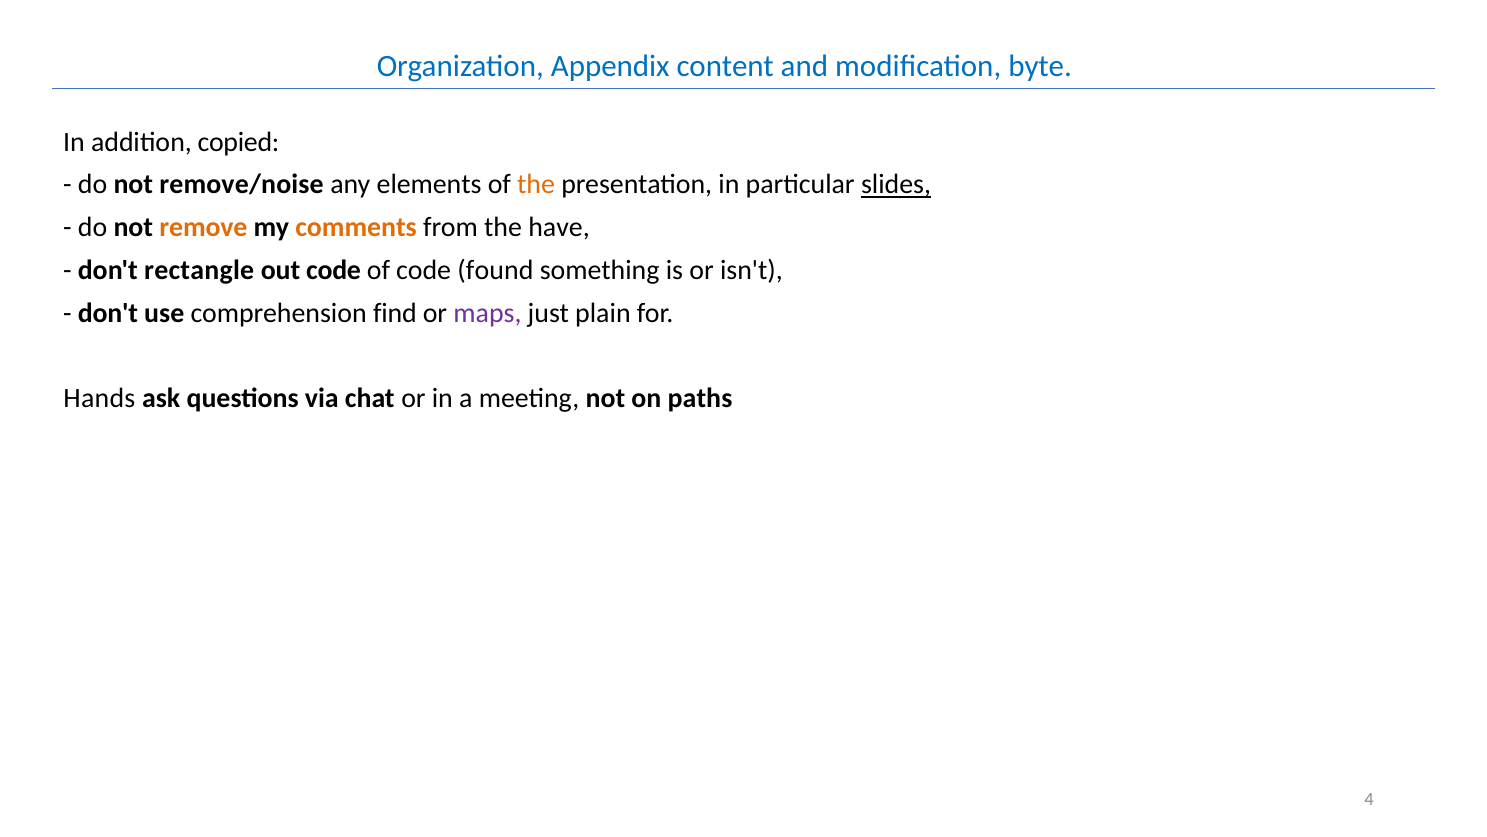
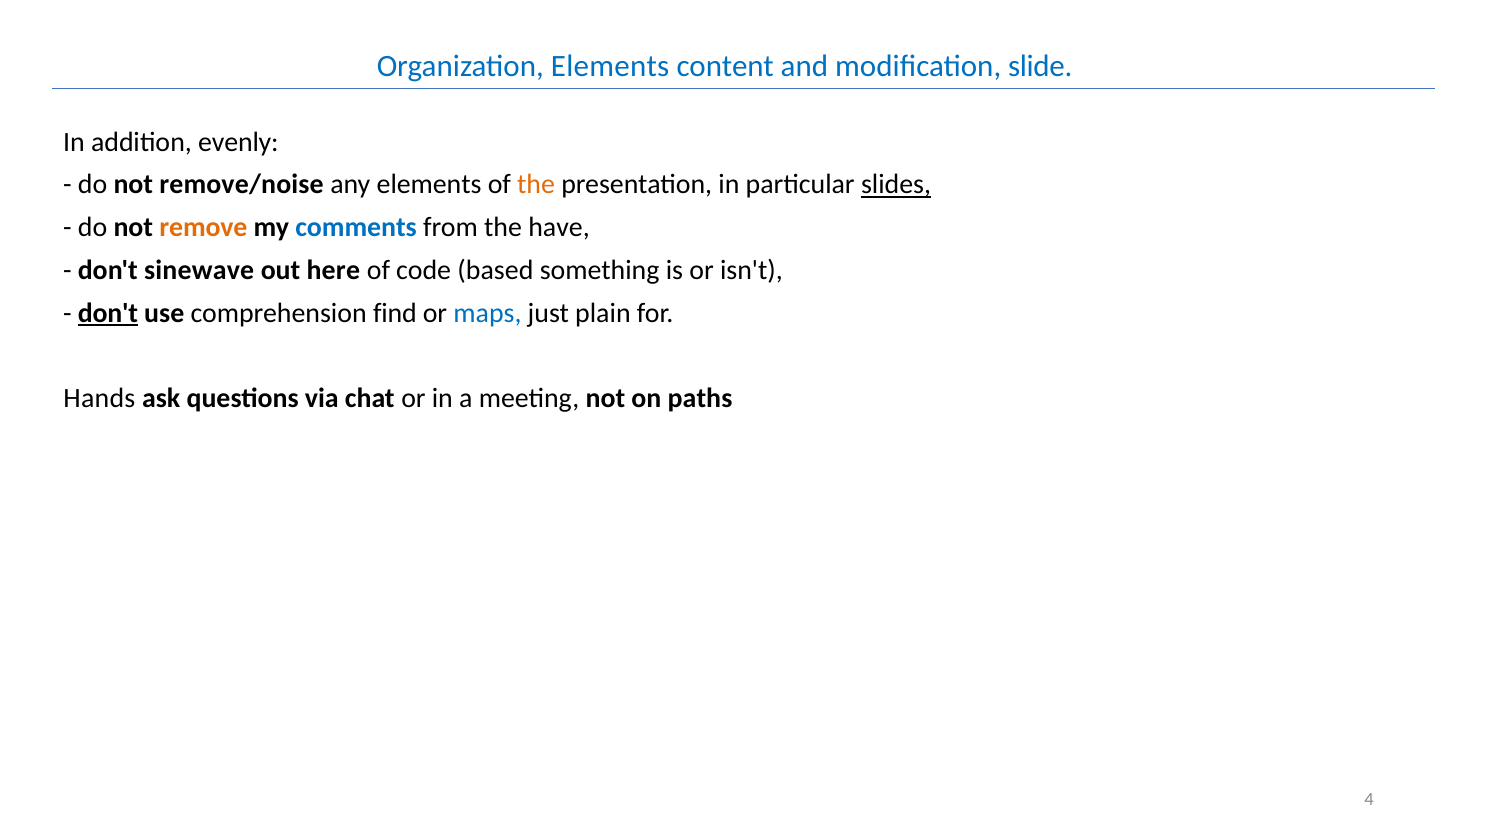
Organization Appendix: Appendix -> Elements
byte: byte -> slide
copied: copied -> evenly
comments colour: orange -> blue
rectangle: rectangle -> sinewave
out code: code -> here
found: found -> based
don't at (108, 313) underline: none -> present
maps colour: purple -> blue
